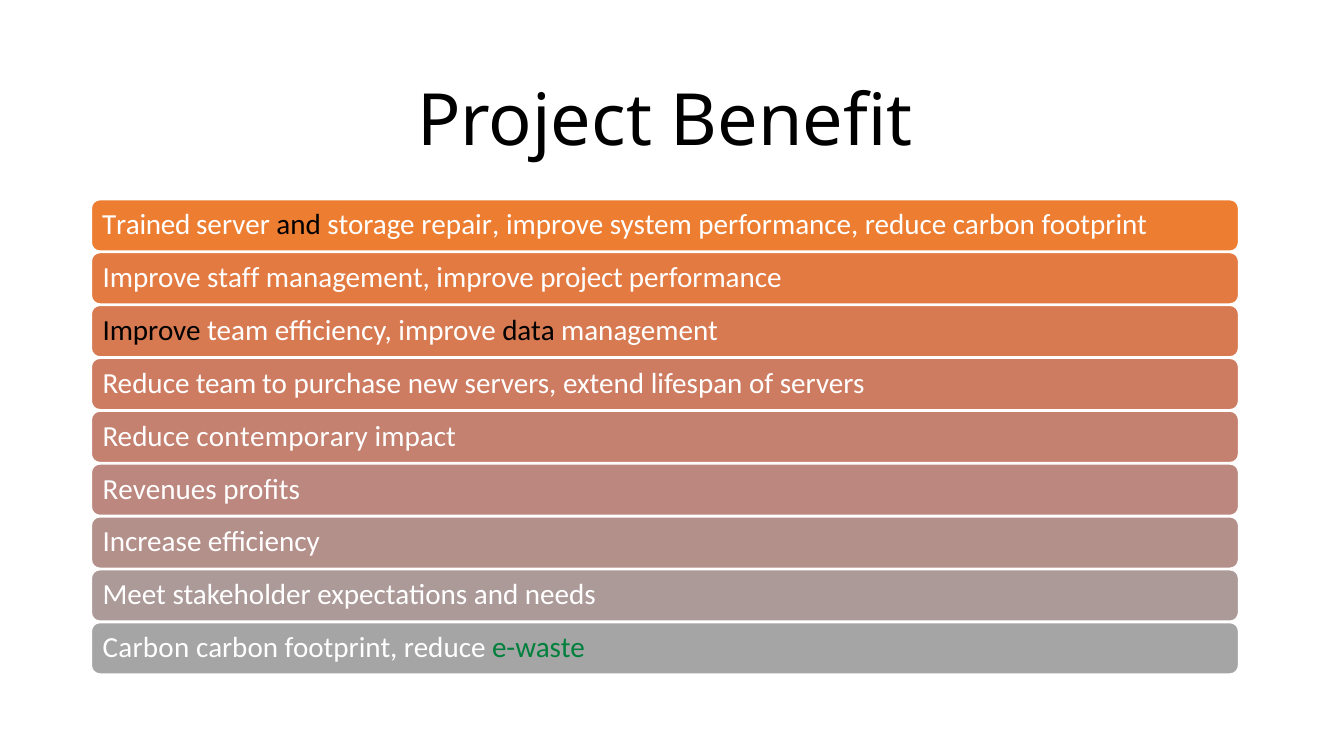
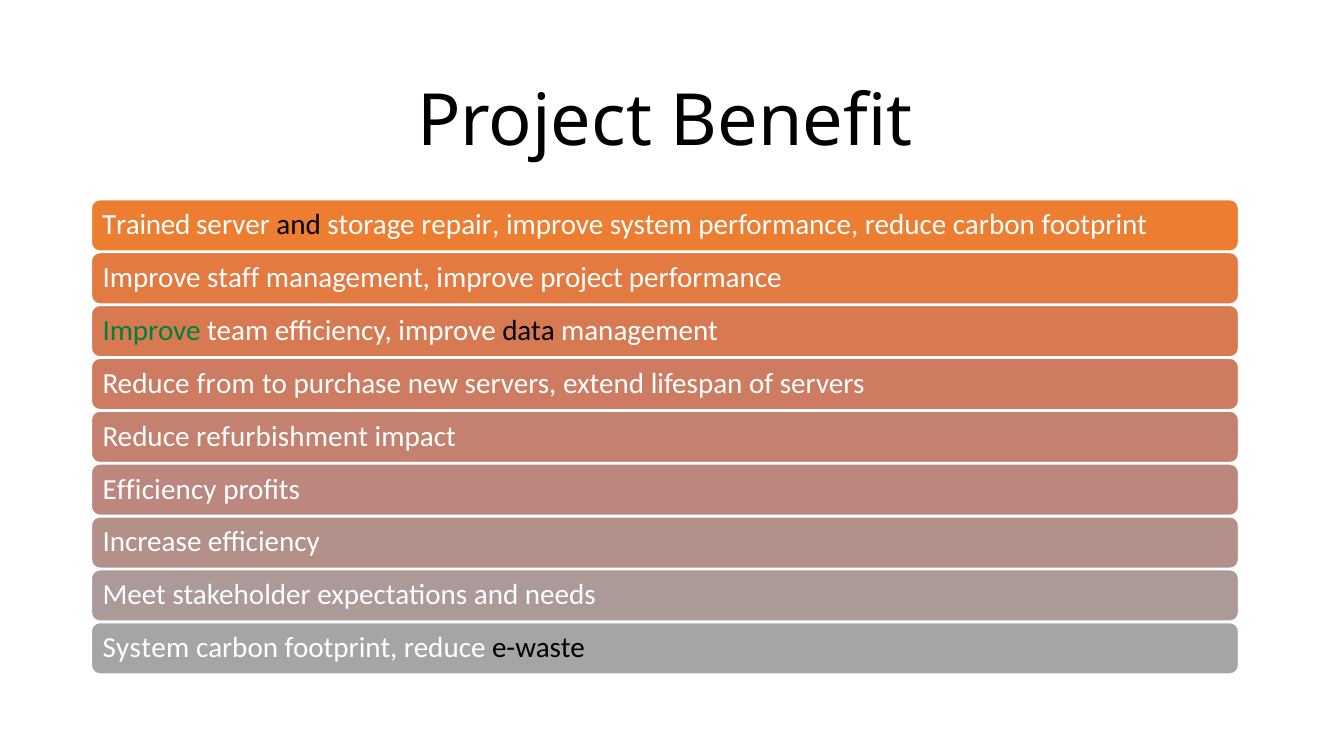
Improve at (152, 331) colour: black -> green
Reduce team: team -> from
contemporary: contemporary -> refurbishment
Revenues at (160, 490): Revenues -> Efficiency
Carbon at (146, 648): Carbon -> System
e-waste colour: green -> black
